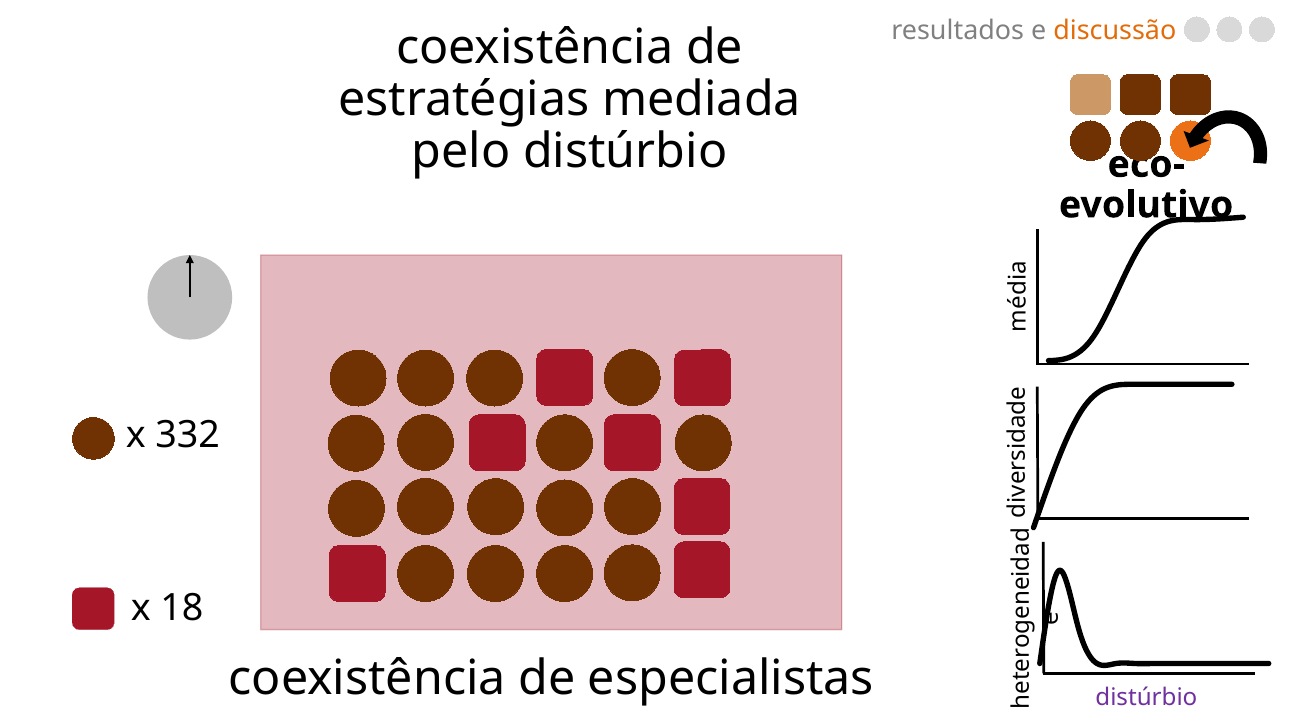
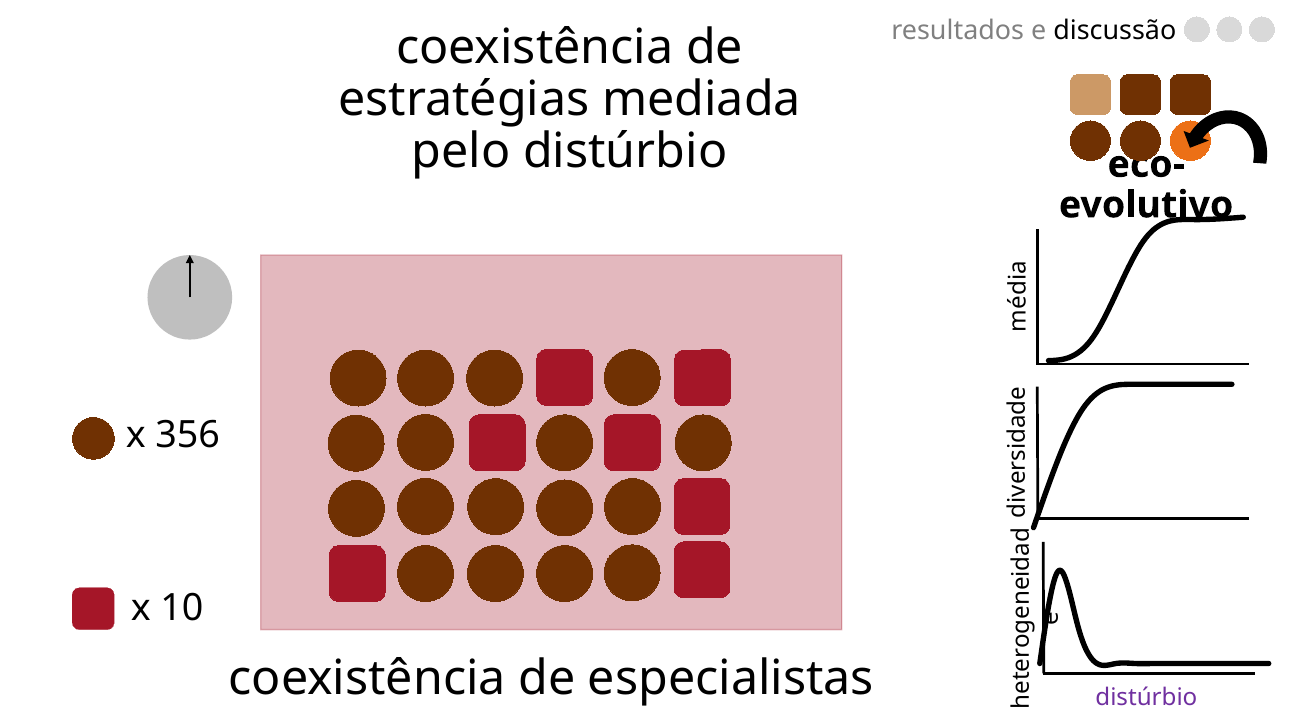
discussão colour: orange -> black
332: 332 -> 356
18: 18 -> 10
